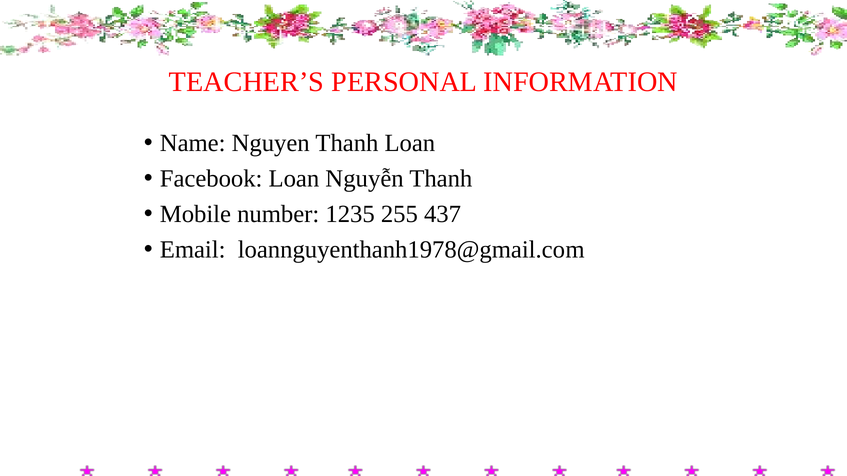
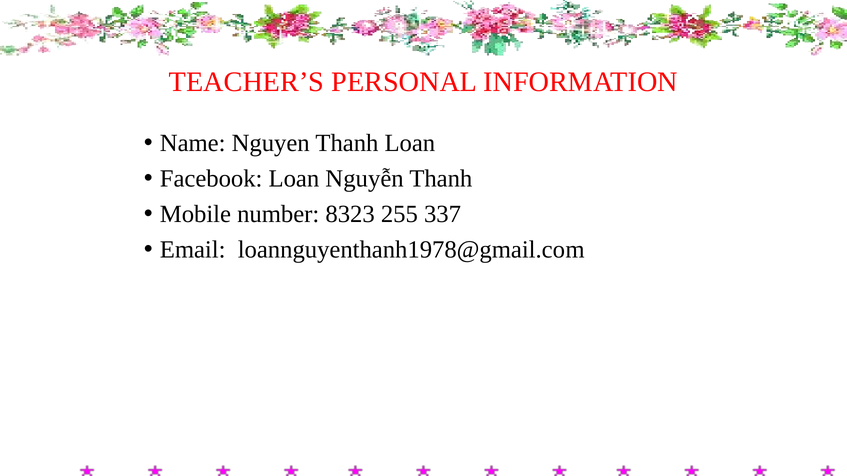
1235: 1235 -> 8323
437: 437 -> 337
